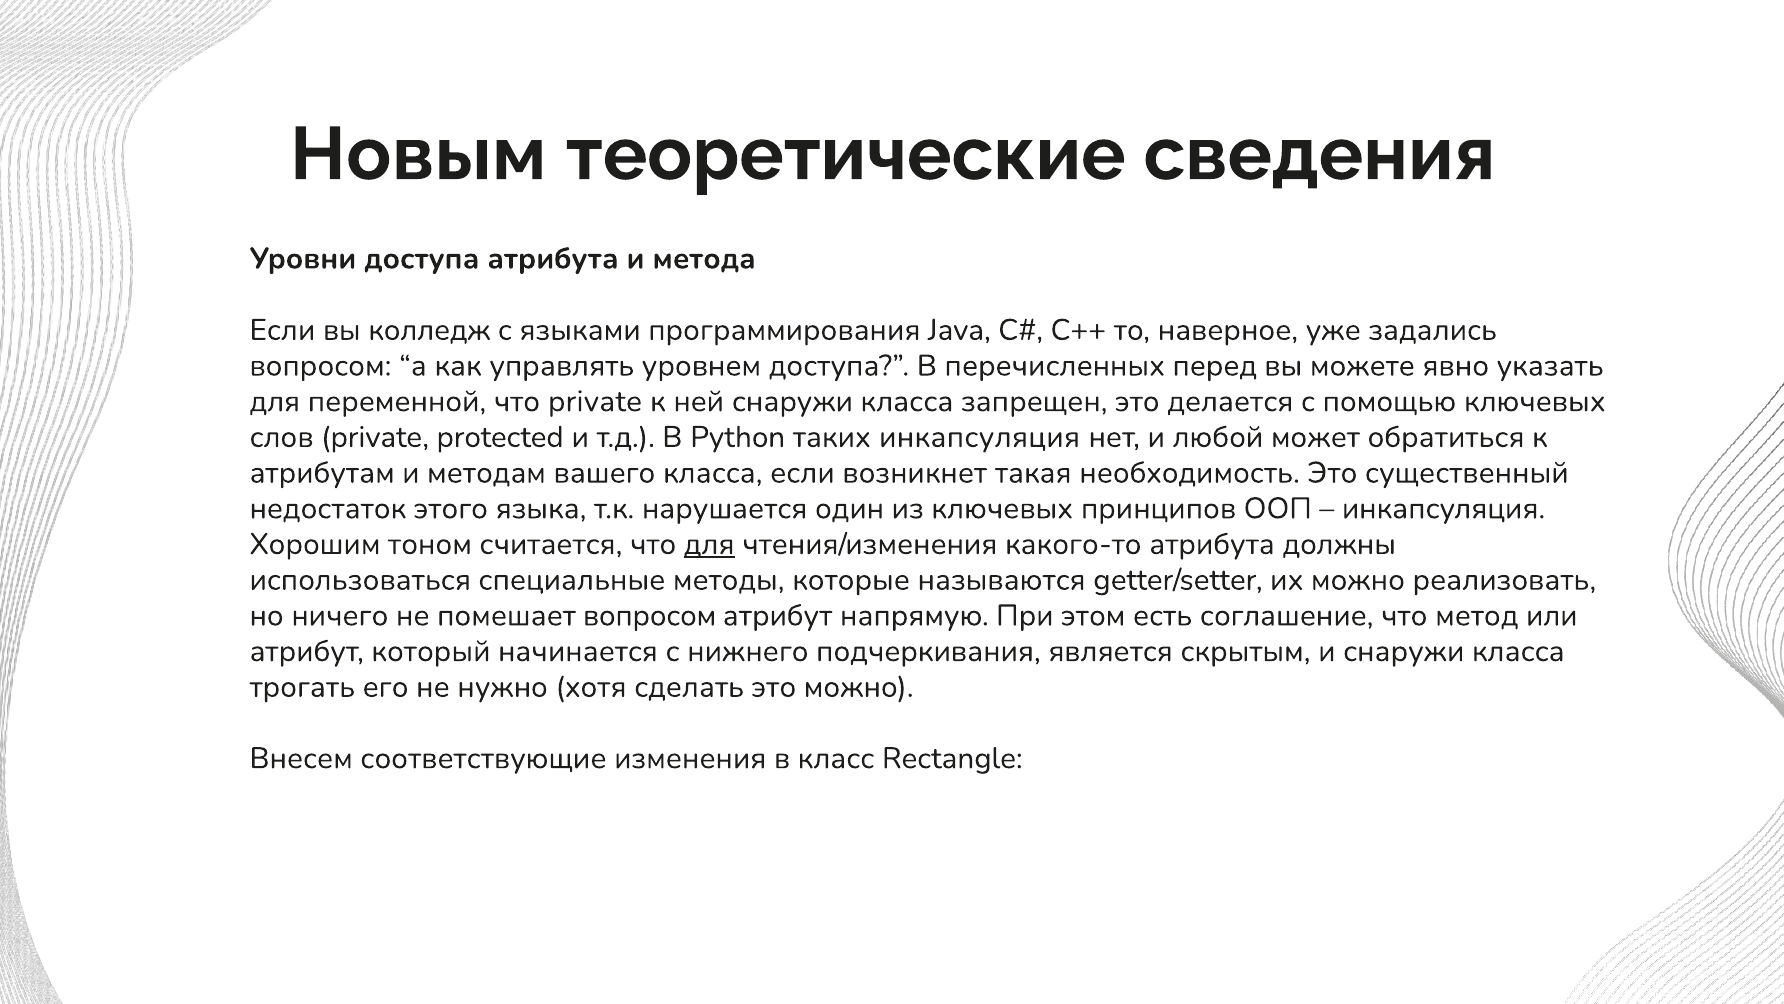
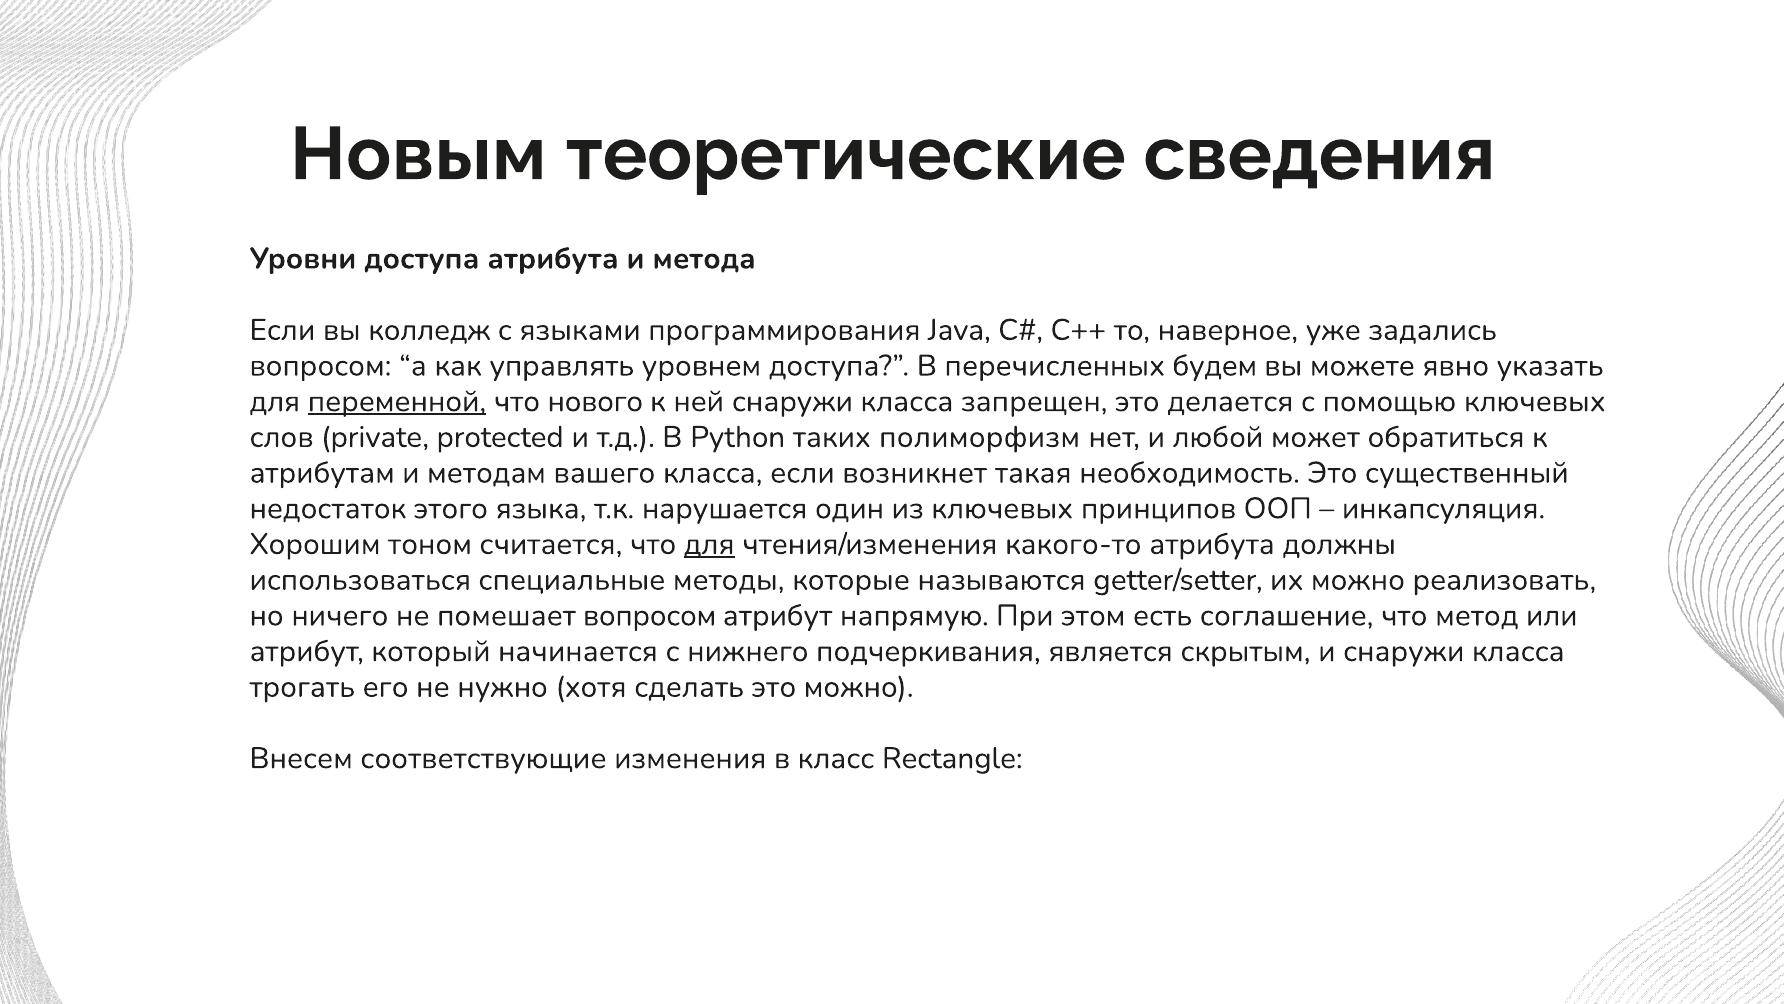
перед: перед -> будем
переменной underline: none -> present
что private: private -> нового
таких инкапсуляция: инкапсуляция -> полиморфизм
